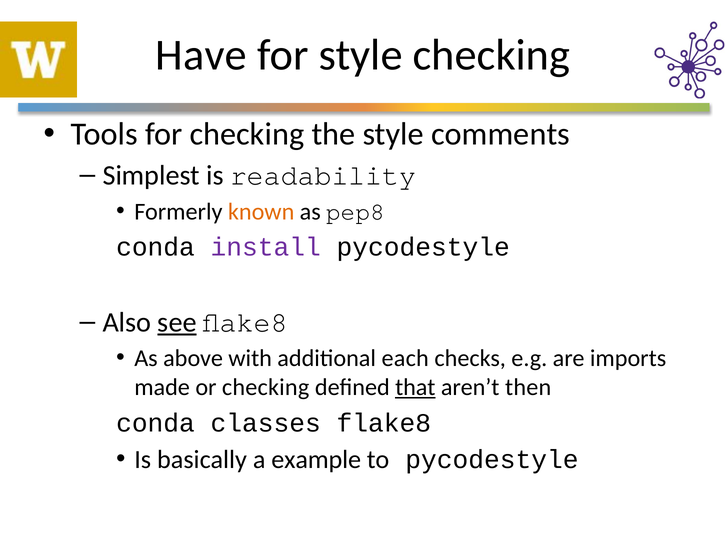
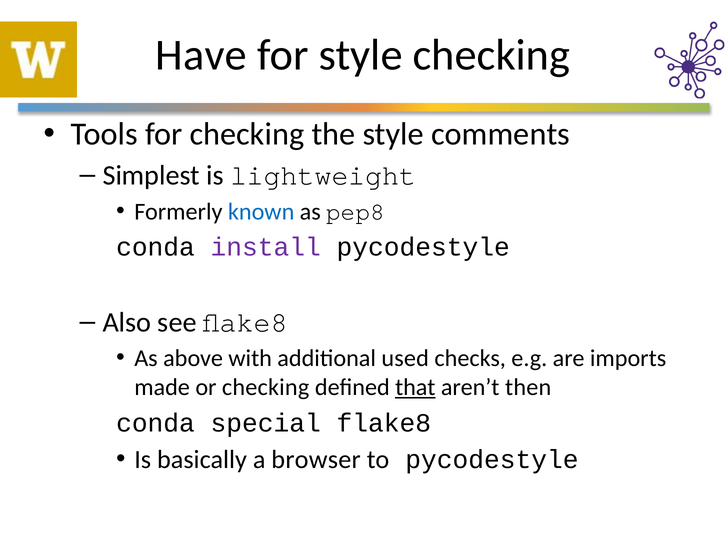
readability: readability -> lightweight
known colour: orange -> blue
see underline: present -> none
each: each -> used
classes: classes -> special
example: example -> browser
